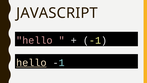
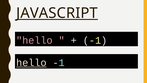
JAVASCRIPT underline: none -> present
